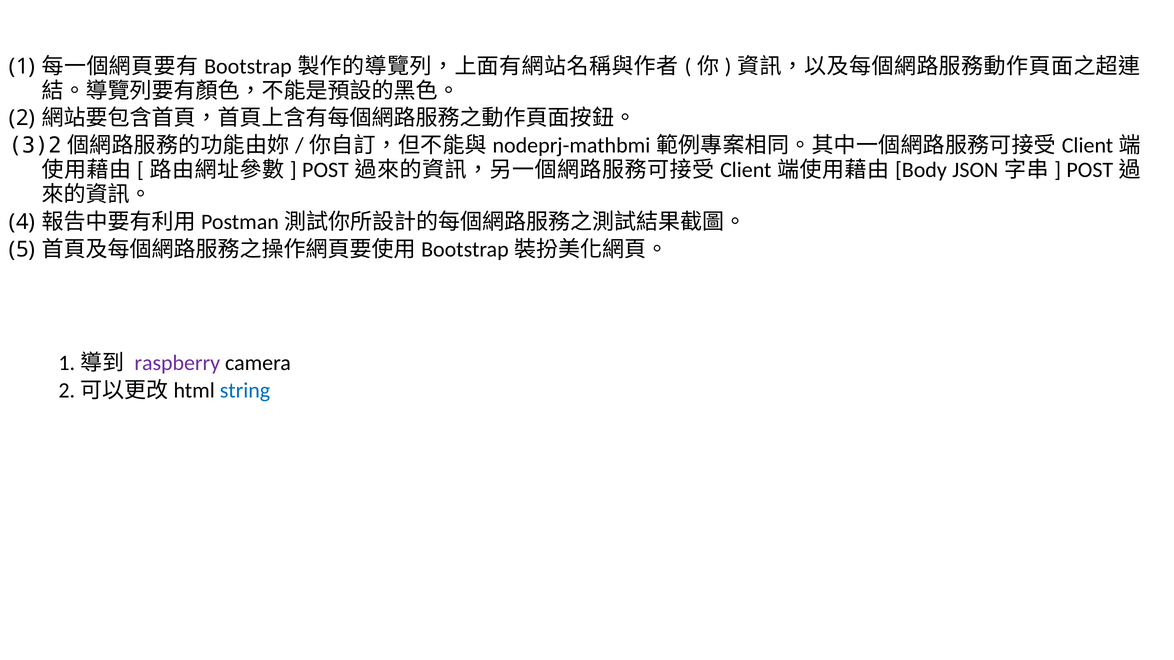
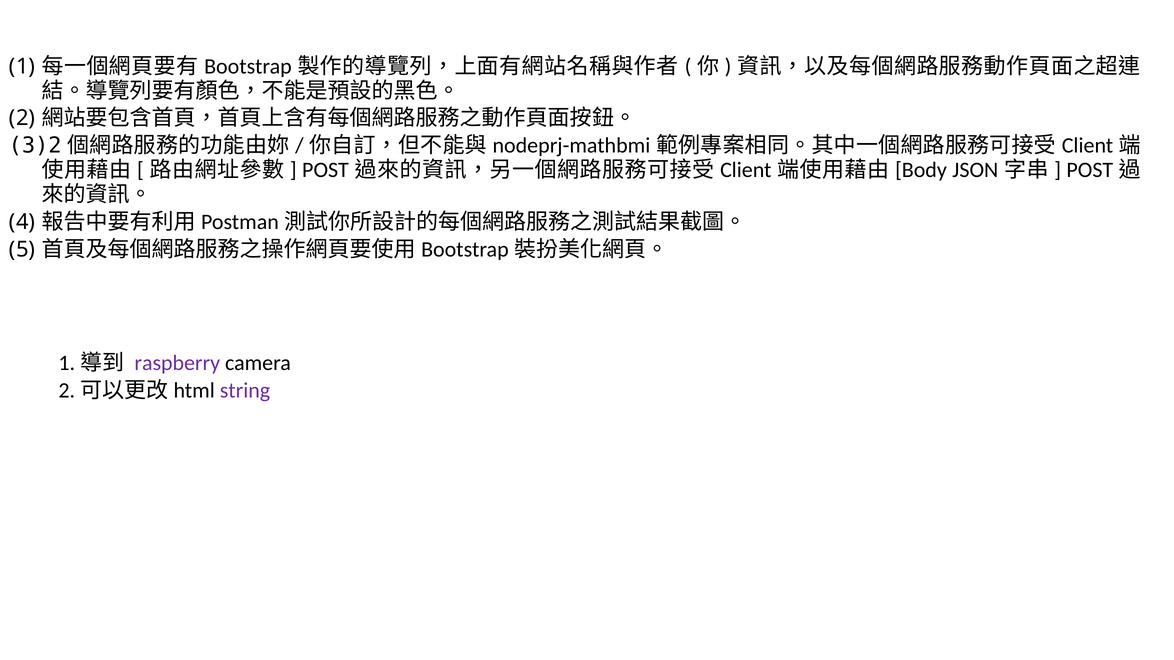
string colour: blue -> purple
